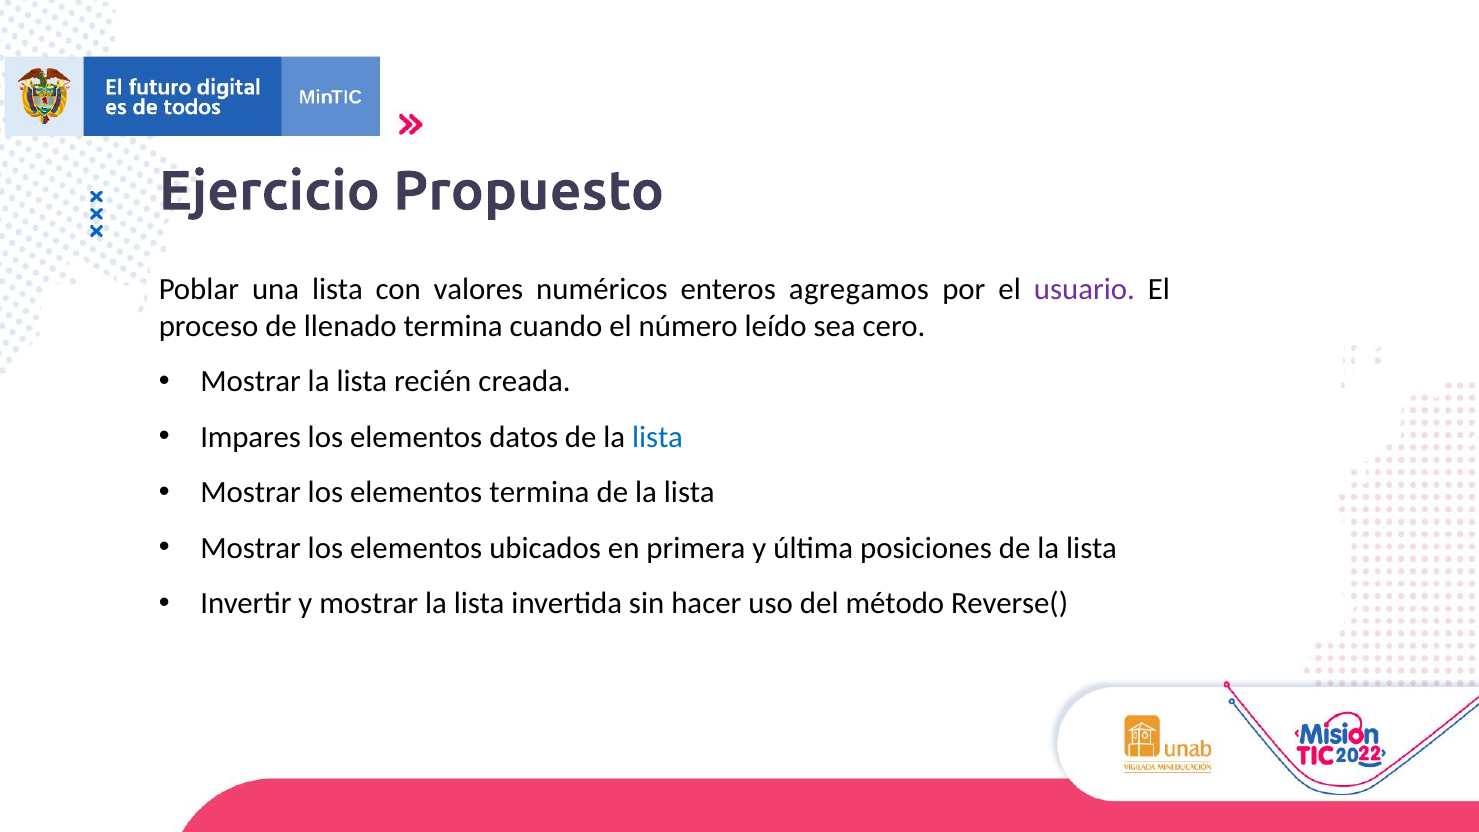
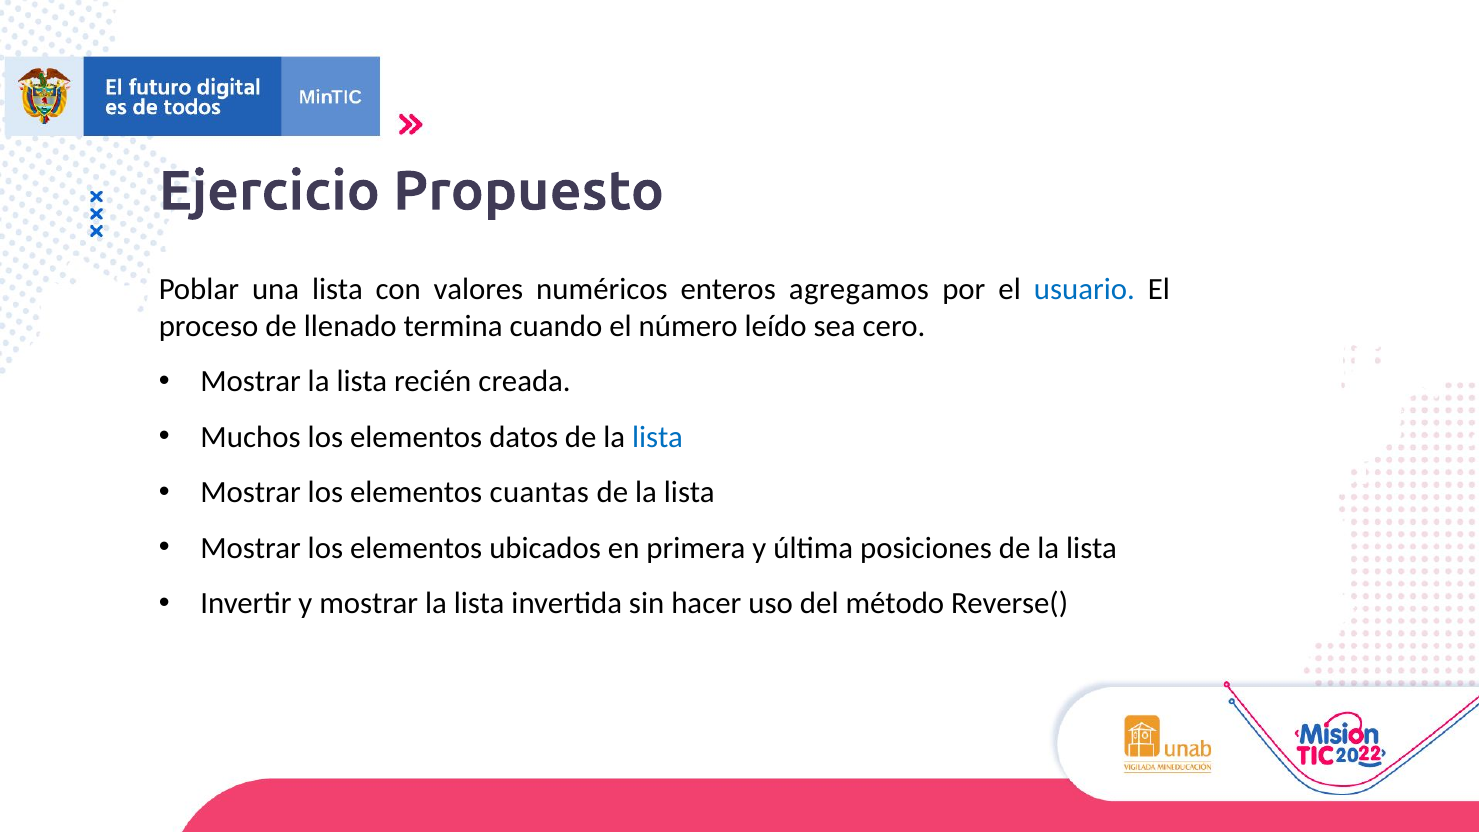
usuario colour: purple -> blue
Impares: Impares -> Muchos
elementos termina: termina -> cuantas
